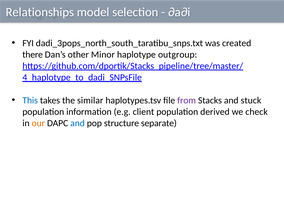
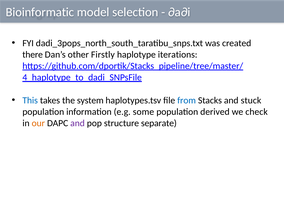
Relationships: Relationships -> Bioinformatic
Minor: Minor -> Firstly
outgroup: outgroup -> iterations
similar: similar -> system
from colour: purple -> blue
client: client -> some
and at (78, 123) colour: blue -> purple
